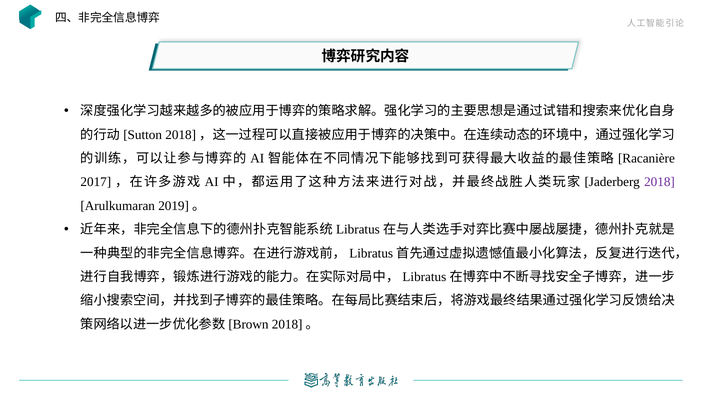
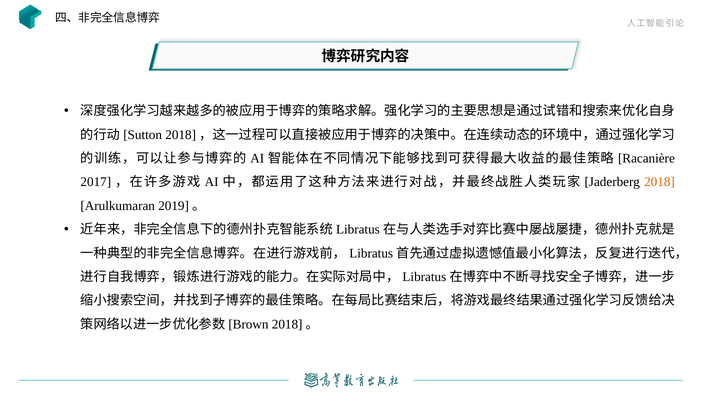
2018 colour: purple -> orange
